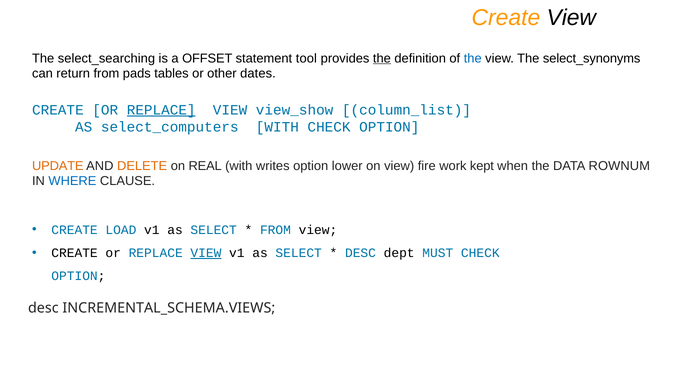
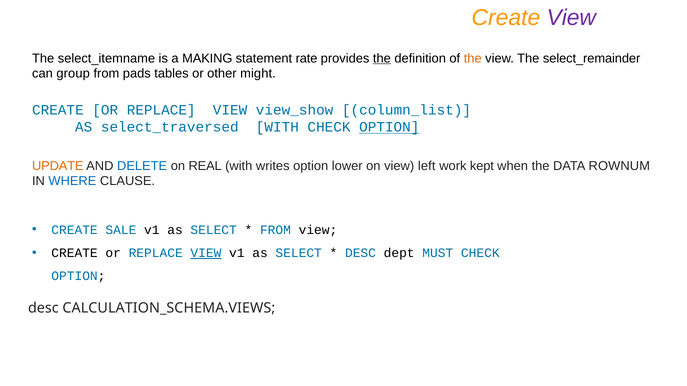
View at (571, 18) colour: black -> purple
select_searching: select_searching -> select_itemname
OFFSET: OFFSET -> MAKING
tool: tool -> rate
the at (473, 58) colour: blue -> orange
select_synonyms: select_synonyms -> select_remainder
return: return -> group
dates: dates -> might
REPLACE at (161, 110) underline: present -> none
select_computers: select_computers -> select_traversed
OPTION at (389, 127) underline: none -> present
DELETE colour: orange -> blue
fire: fire -> left
LOAD: LOAD -> SALE
INCREMENTAL_SCHEMA.VIEWS: INCREMENTAL_SCHEMA.VIEWS -> CALCULATION_SCHEMA.VIEWS
